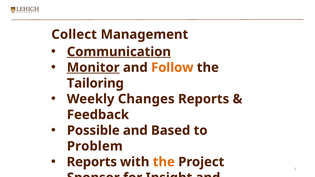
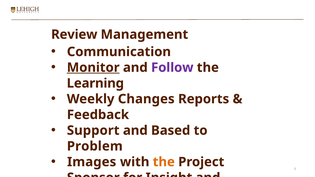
Collect: Collect -> Review
Communication underline: present -> none
Follow colour: orange -> purple
Tailoring: Tailoring -> Learning
Possible at (93, 131): Possible -> Support
Reports at (92, 162): Reports -> Images
